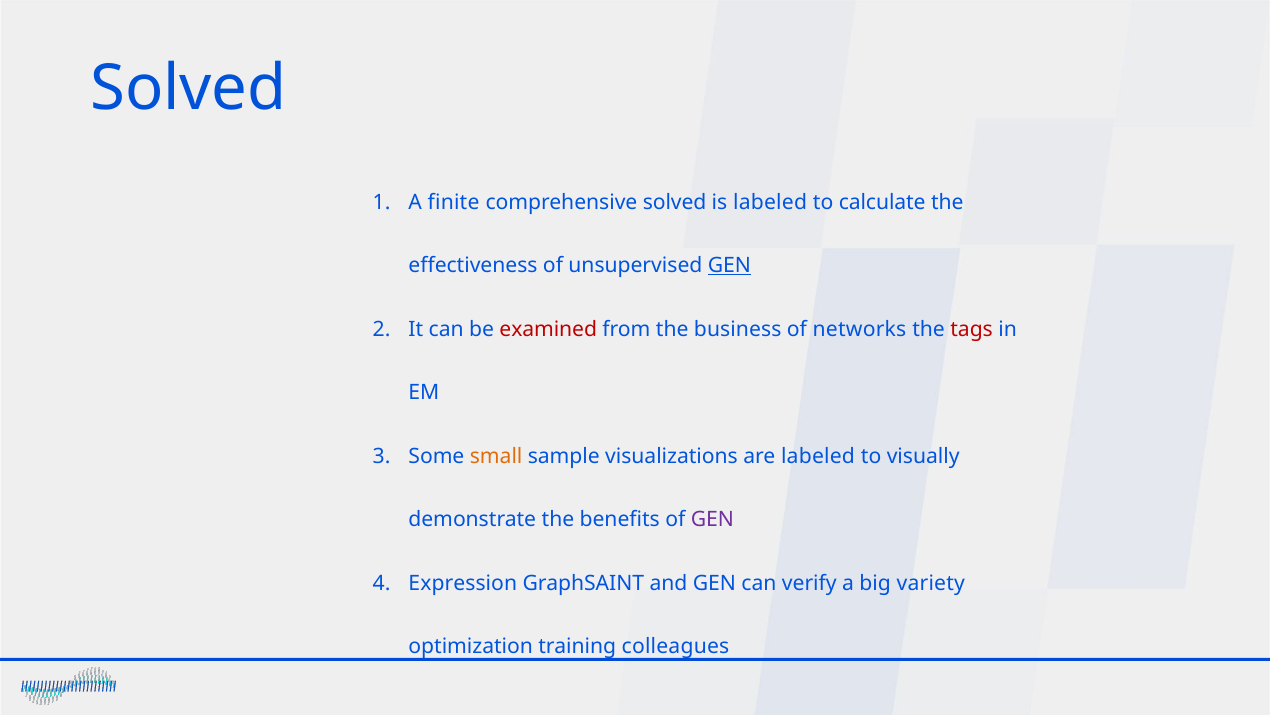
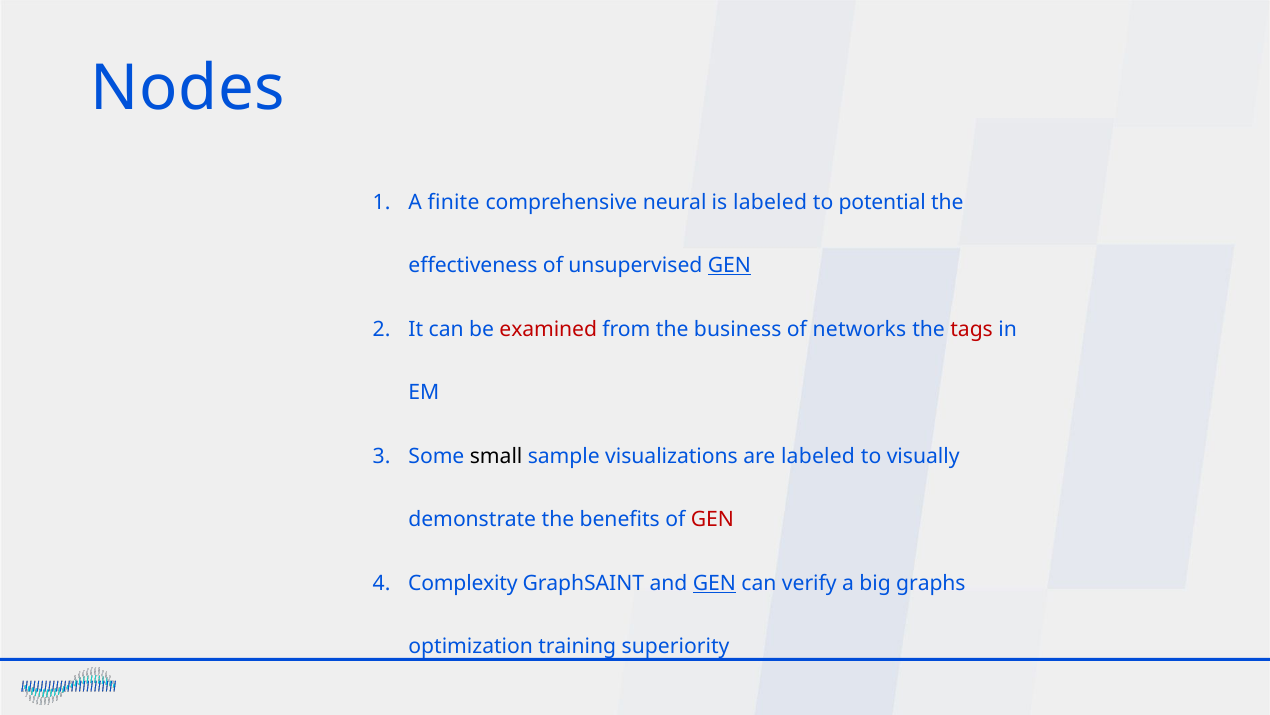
Solved at (188, 89): Solved -> Nodes
comprehensive solved: solved -> neural
calculate: calculate -> potential
small colour: orange -> black
GEN at (712, 519) colour: purple -> red
Expression: Expression -> Complexity
GEN at (714, 583) underline: none -> present
variety: variety -> graphs
colleagues: colleagues -> superiority
